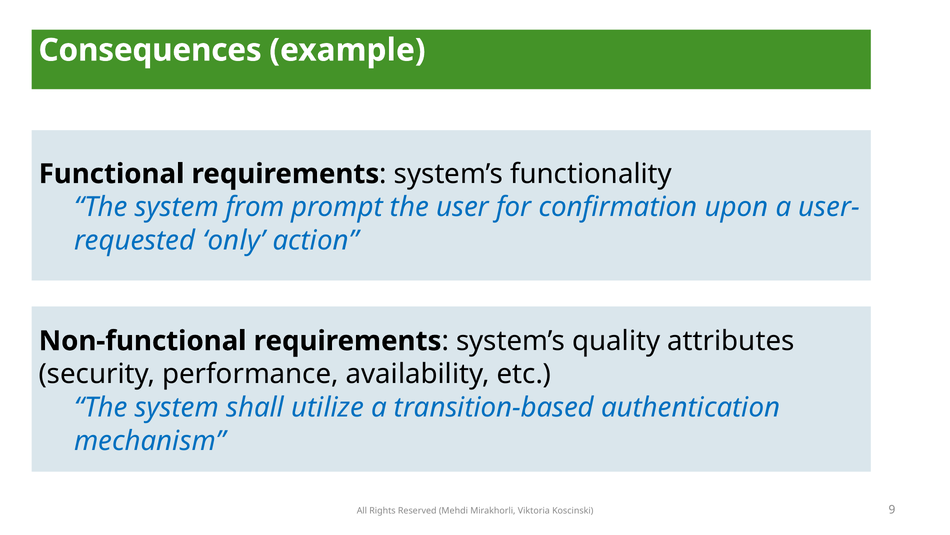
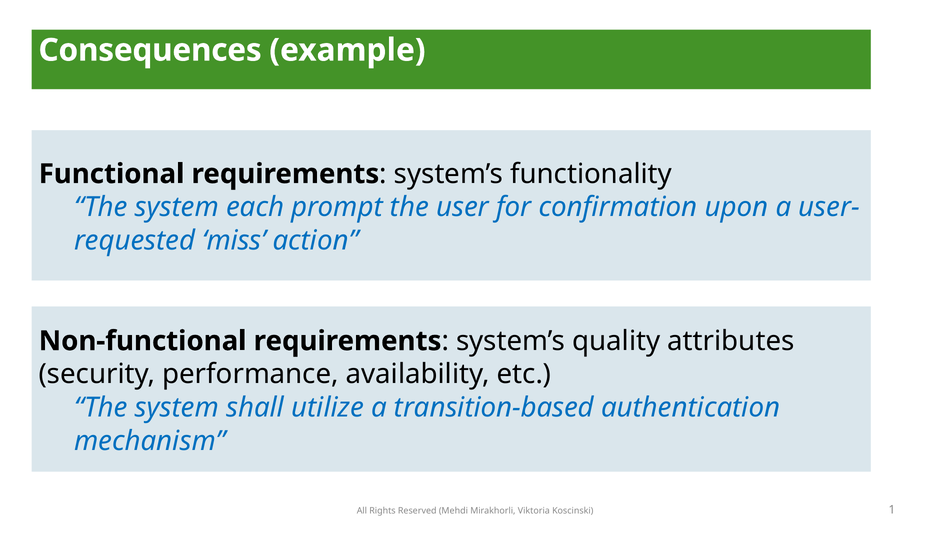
from: from -> each
only: only -> miss
9: 9 -> 1
